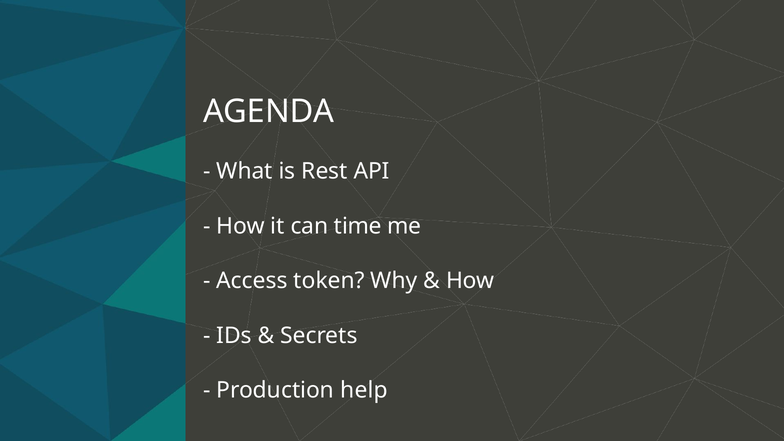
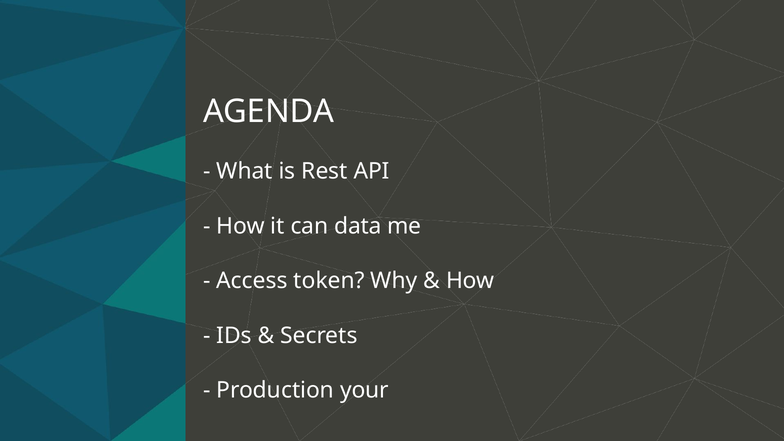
time: time -> data
help: help -> your
